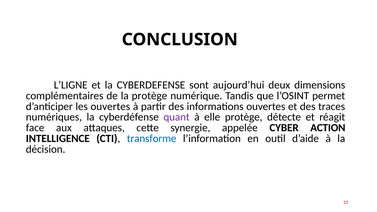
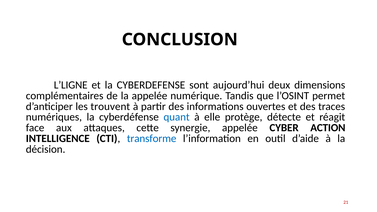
la protège: protège -> appelée
les ouvertes: ouvertes -> trouvent
quant colour: purple -> blue
